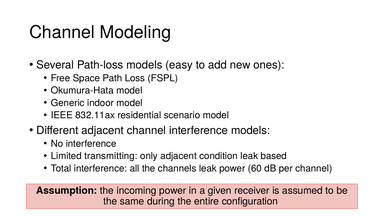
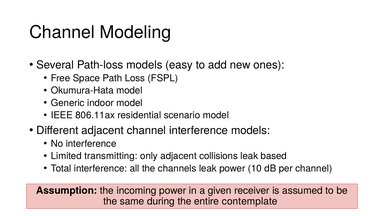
832.11ax: 832.11ax -> 806.11ax
condition: condition -> collisions
60: 60 -> 10
configuration: configuration -> contemplate
